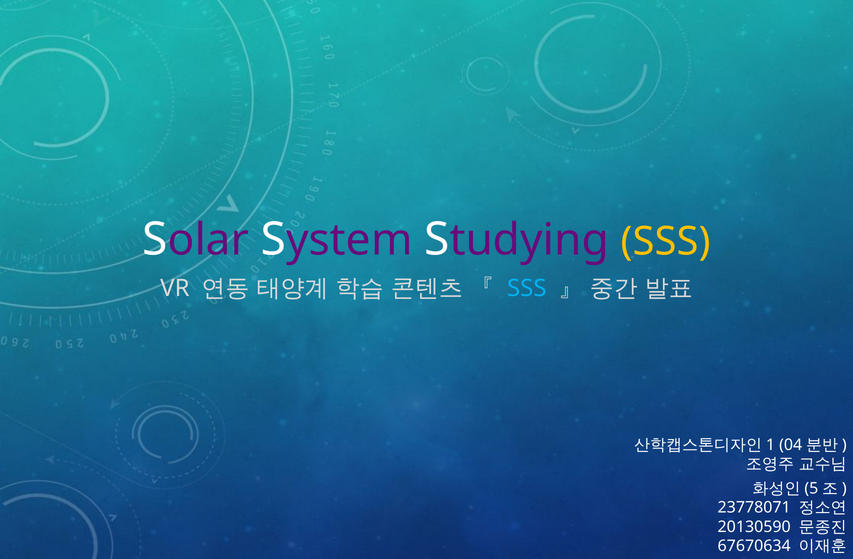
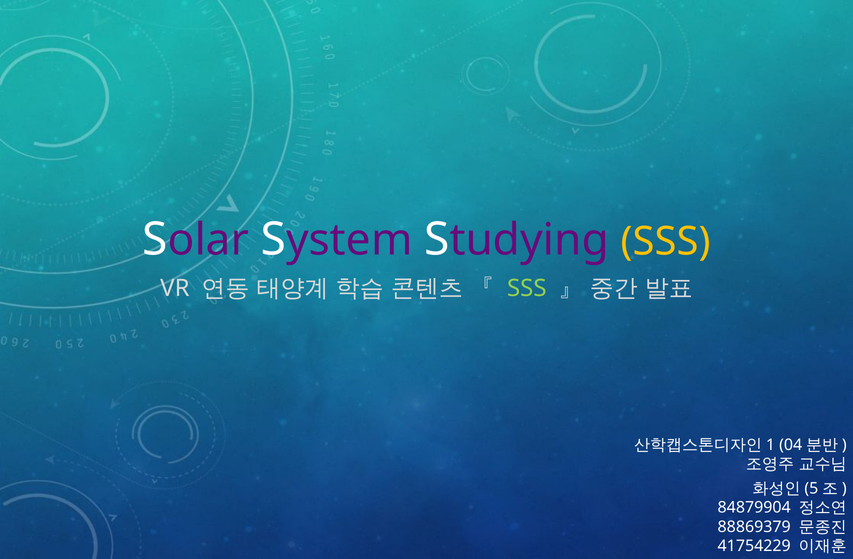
SSS at (527, 288) colour: light blue -> light green
23778071: 23778071 -> 84879904
20130590: 20130590 -> 88869379
67670634: 67670634 -> 41754229
